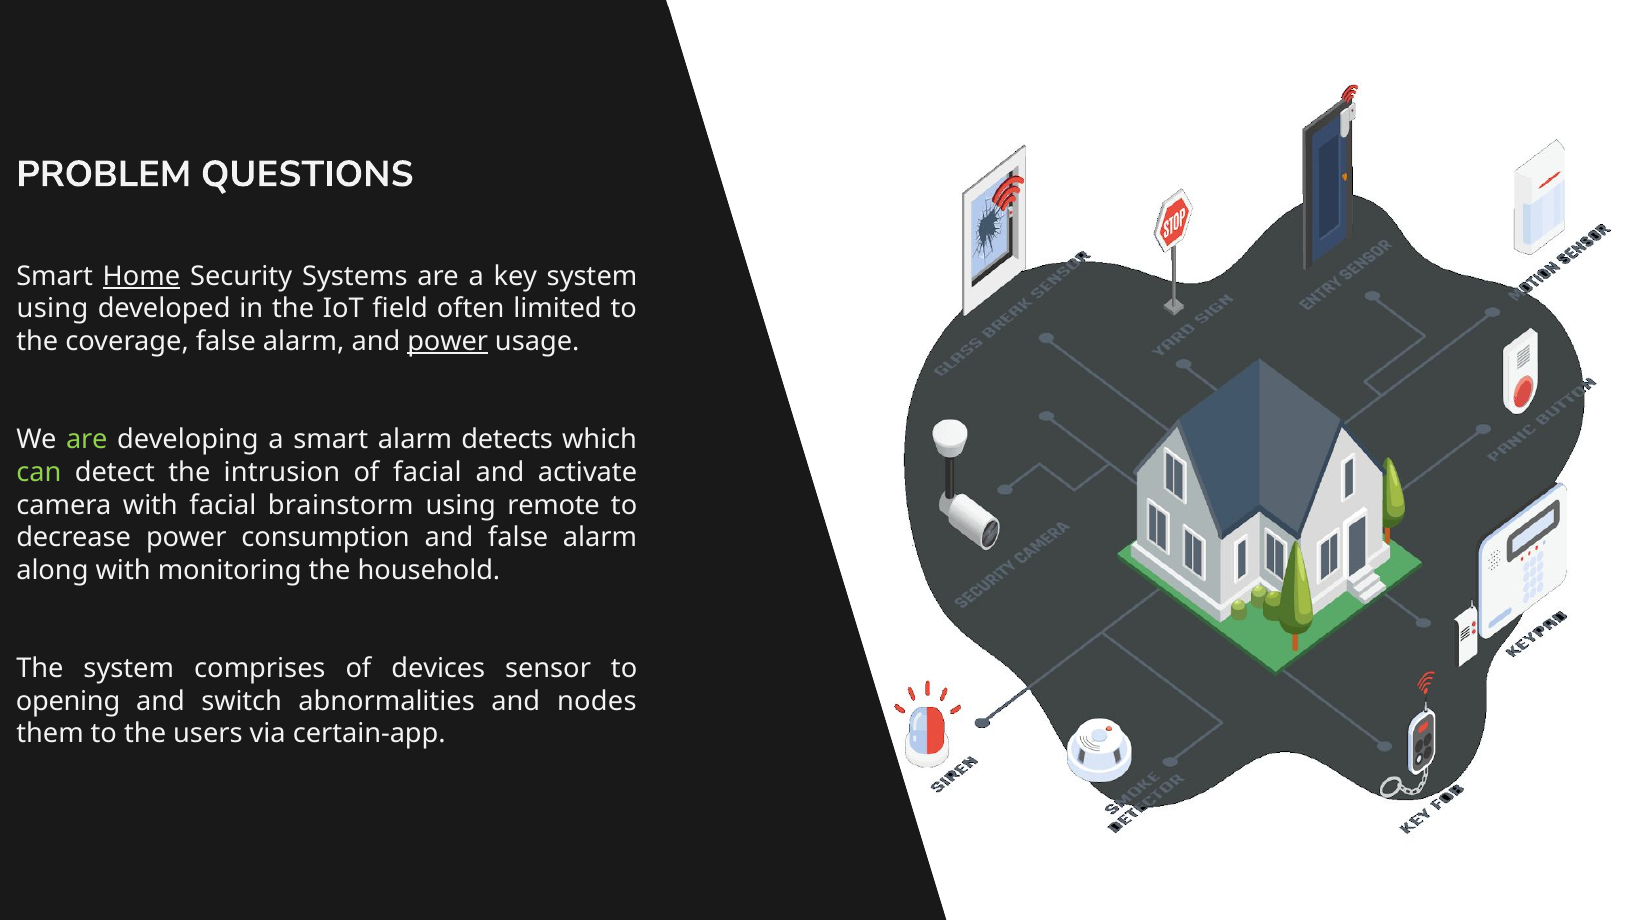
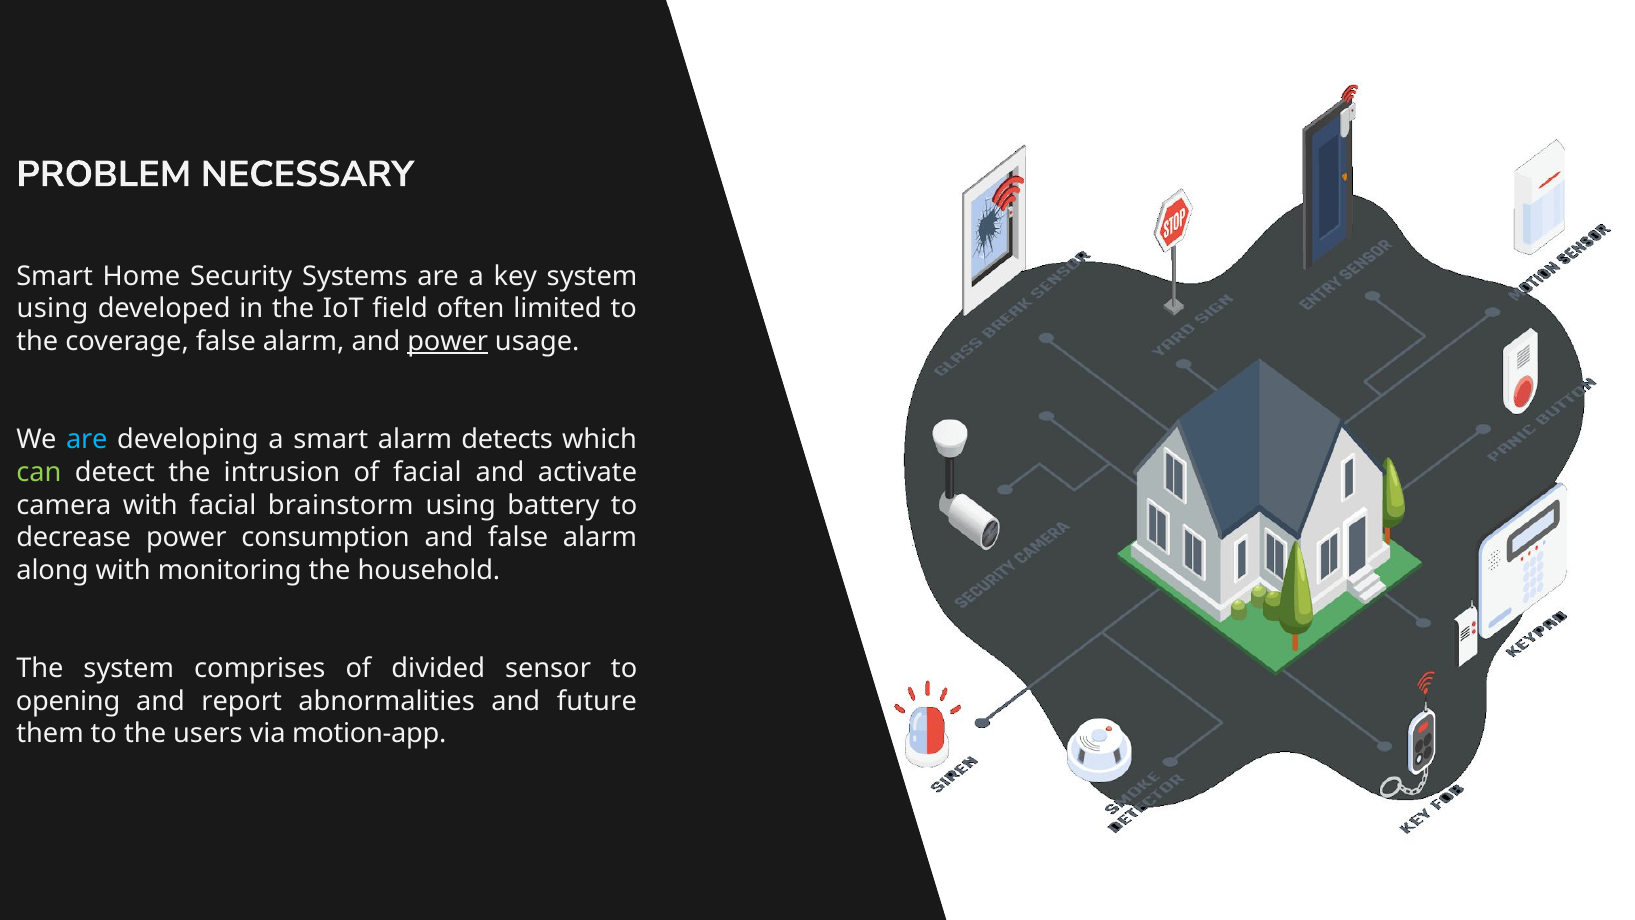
QUESTIONS: QUESTIONS -> NECESSARY
Home underline: present -> none
are at (87, 439) colour: light green -> light blue
remote: remote -> battery
devices: devices -> divided
switch: switch -> report
nodes: nodes -> future
certain-app: certain-app -> motion-app
